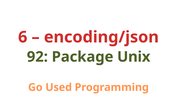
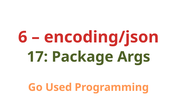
92: 92 -> 17
Unix: Unix -> Args
